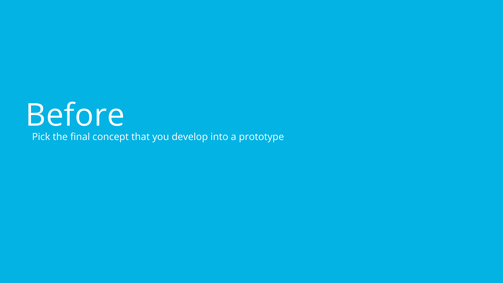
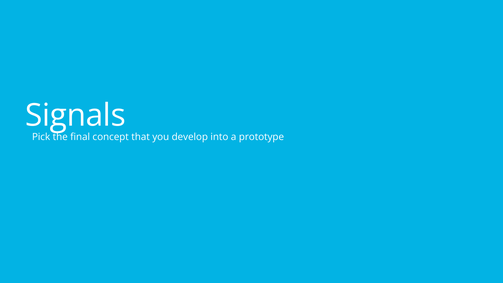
Before: Before -> Signals
